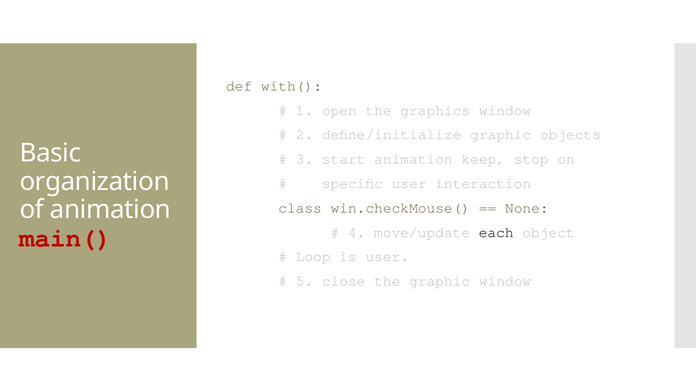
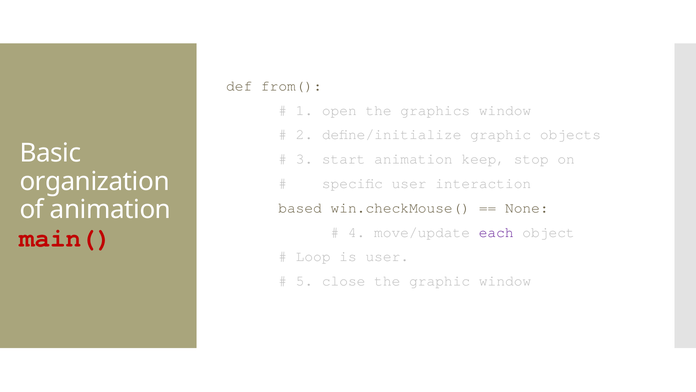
with(: with( -> from(
class: class -> based
each colour: black -> purple
